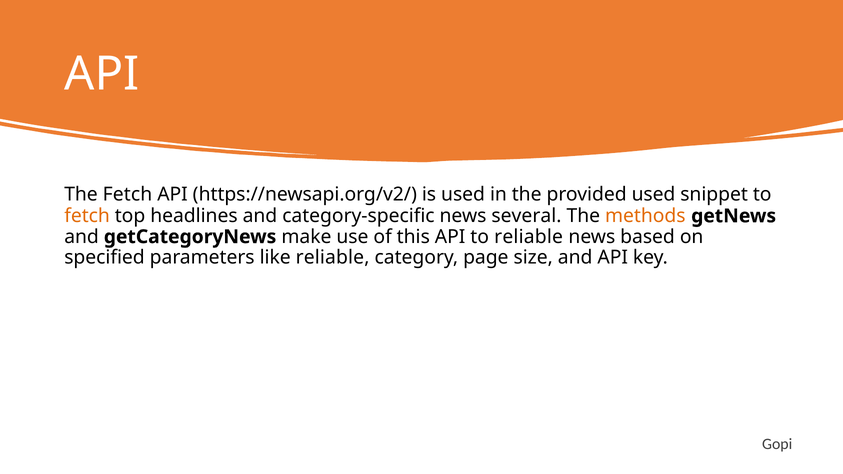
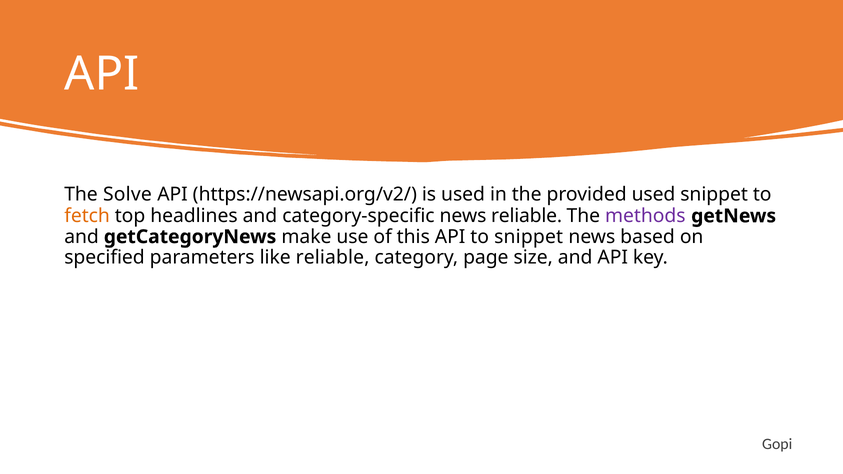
The Fetch: Fetch -> Solve
news several: several -> reliable
methods colour: orange -> purple
to reliable: reliable -> snippet
